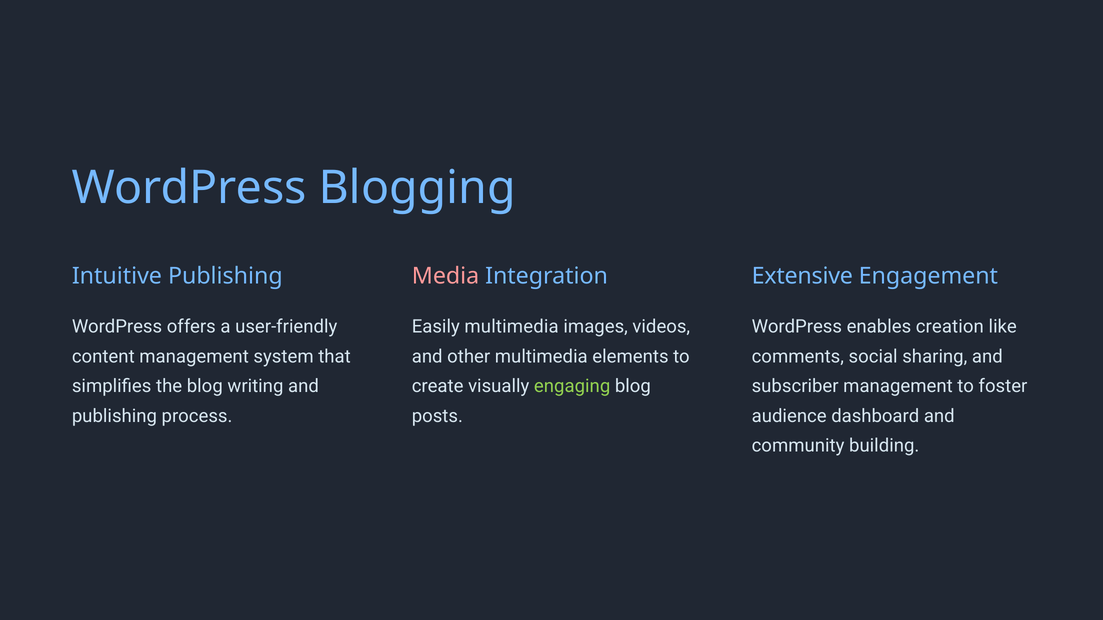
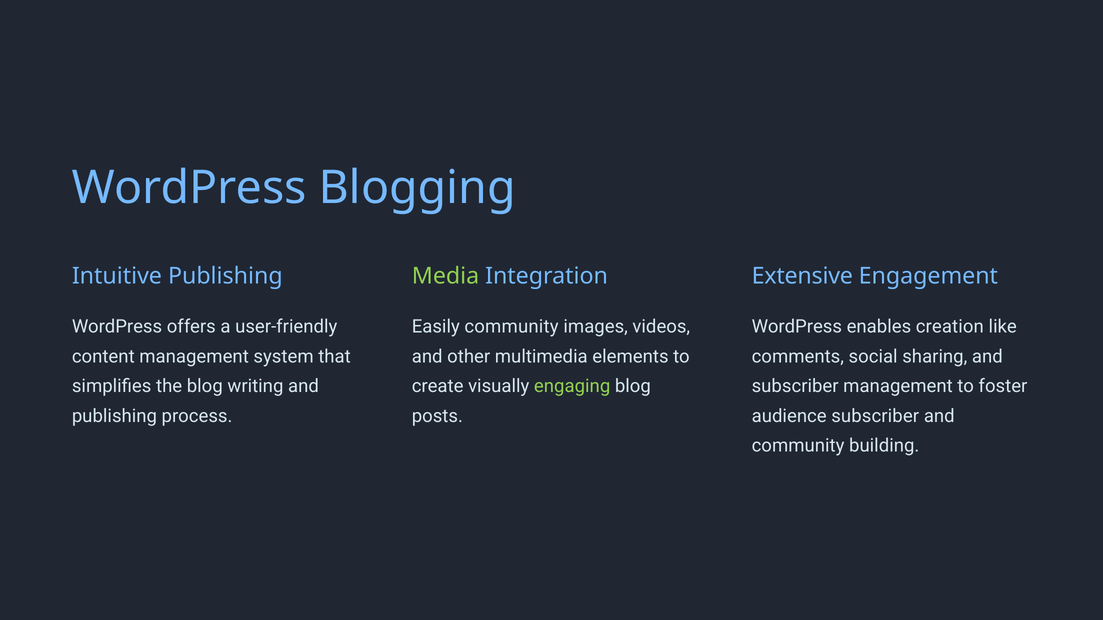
Media colour: pink -> light green
Easily multimedia: multimedia -> community
audience dashboard: dashboard -> subscriber
